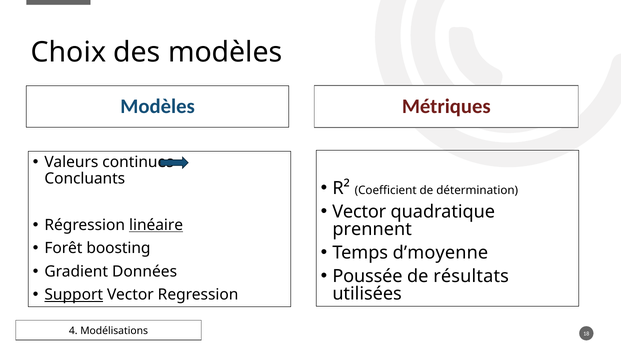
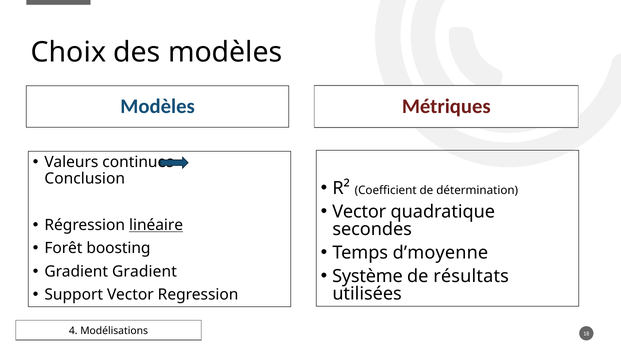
Concluants: Concluants -> Conclusion
prennent: prennent -> secondes
Gradient Données: Données -> Gradient
Poussée: Poussée -> Système
Support underline: present -> none
